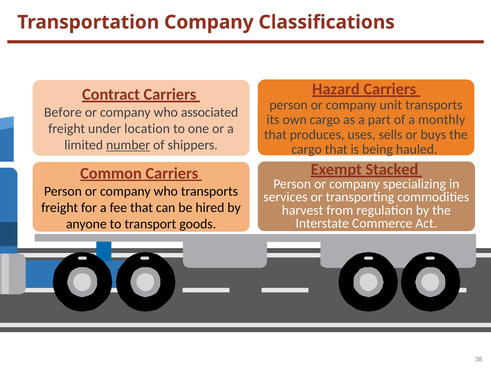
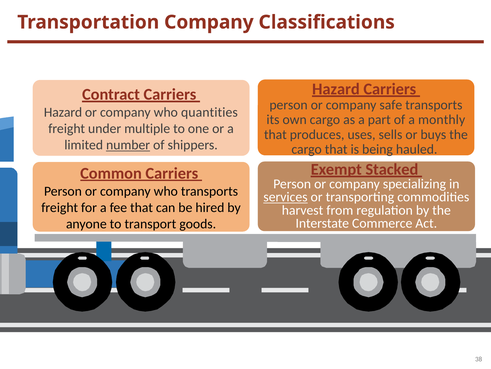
unit: unit -> safe
Before at (63, 112): Before -> Hazard
associated: associated -> quantities
location: location -> multiple
services underline: none -> present
